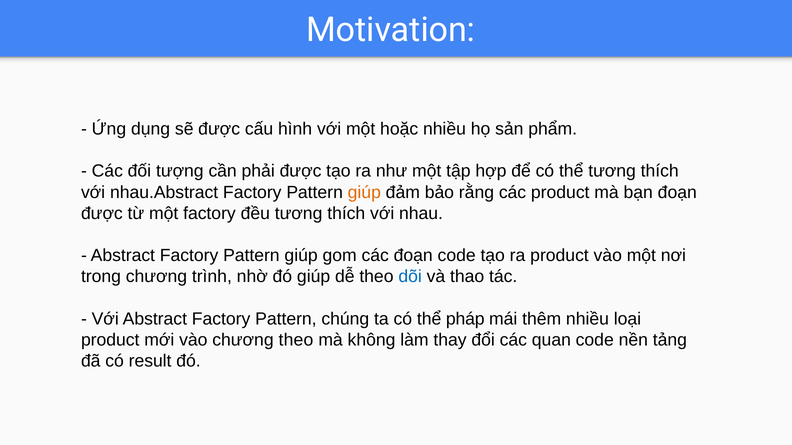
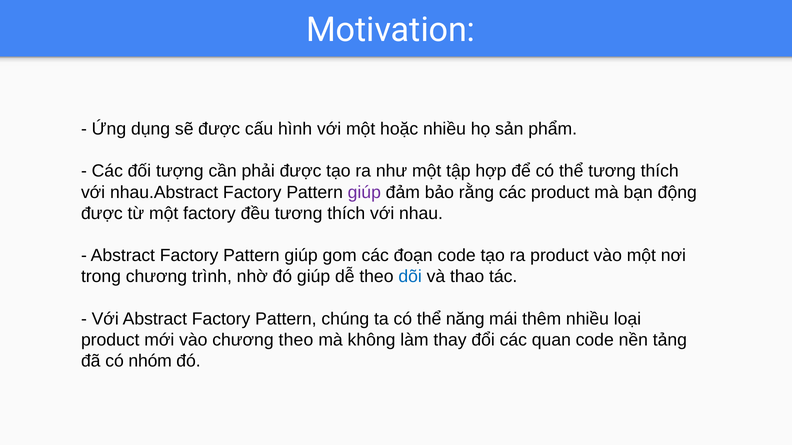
giúp at (364, 192) colour: orange -> purple
bạn đoạn: đoạn -> động
pháp: pháp -> năng
result: result -> nhóm
